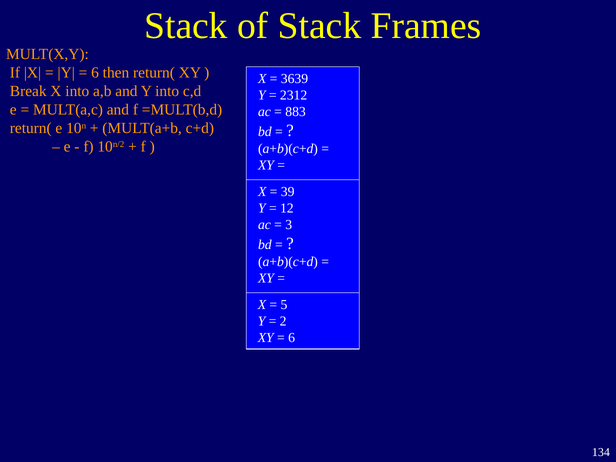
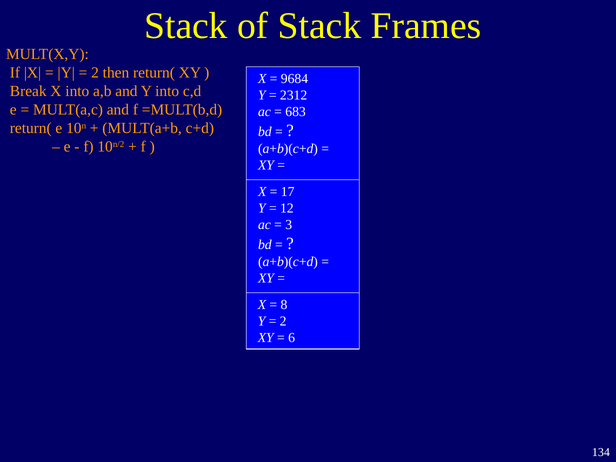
6 at (95, 73): 6 -> 2
3639: 3639 -> 9684
883: 883 -> 683
39: 39 -> 17
5: 5 -> 8
